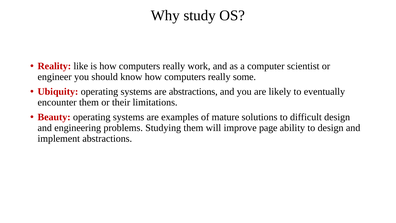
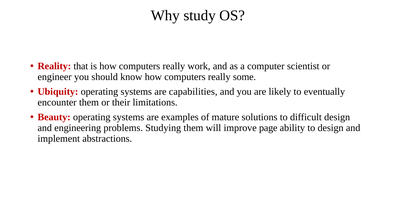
like: like -> that
are abstractions: abstractions -> capabilities
